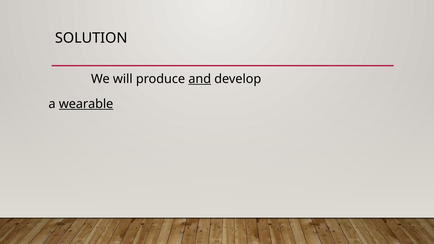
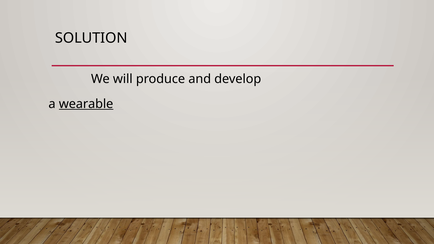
and underline: present -> none
